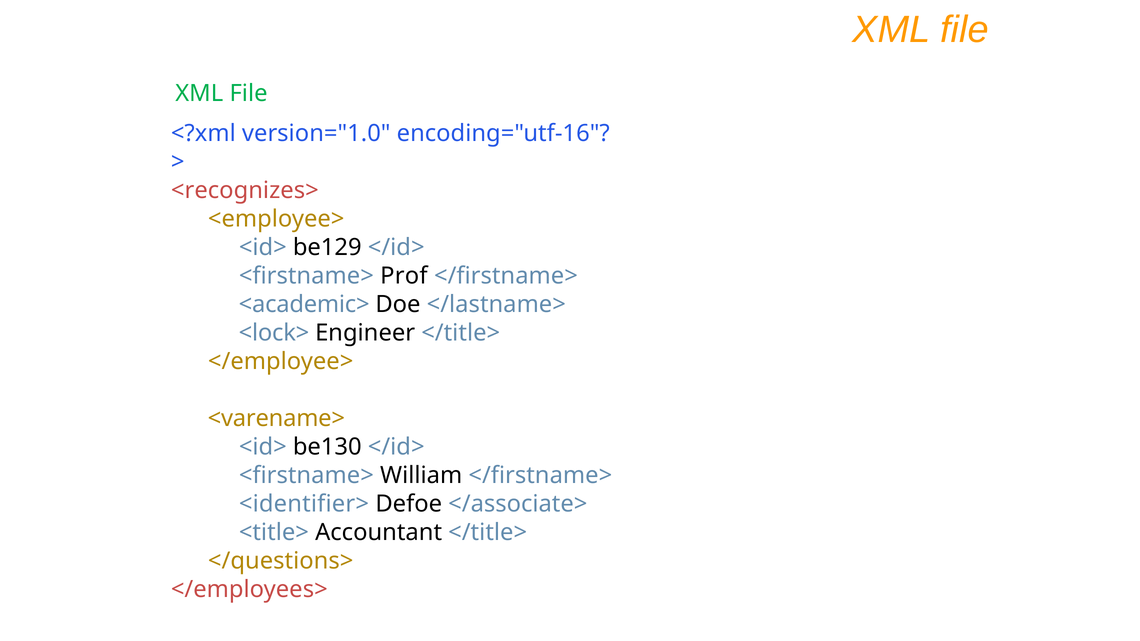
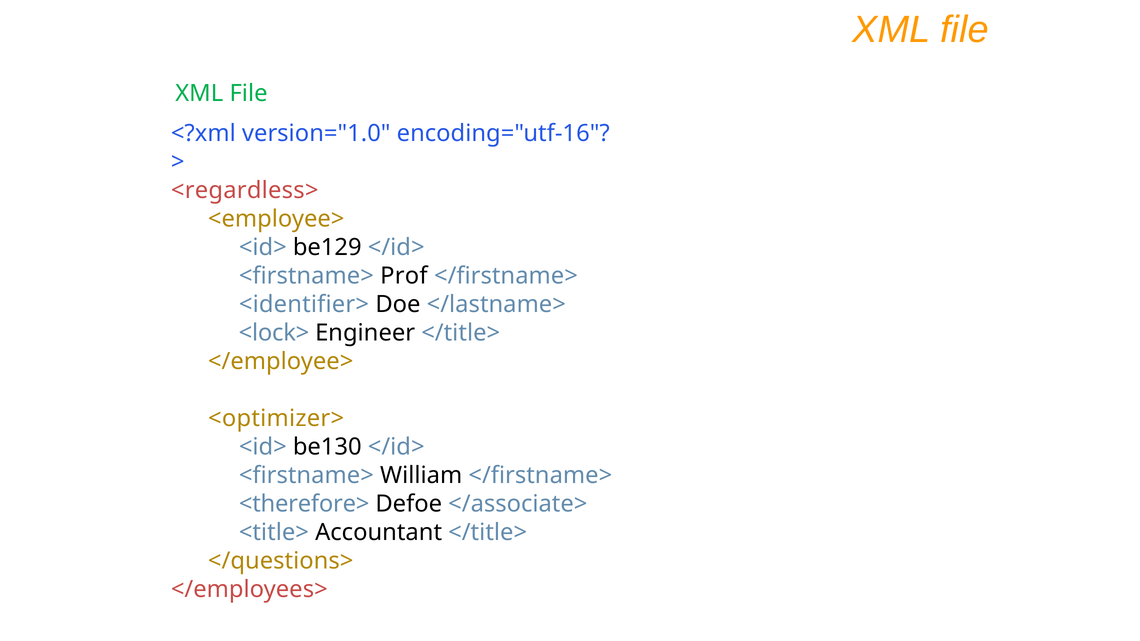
<recognizes>: <recognizes> -> <regardless>
<academic>: <academic> -> <identifier>
<varename>: <varename> -> <optimizer>
<identifier>: <identifier> -> <therefore>
